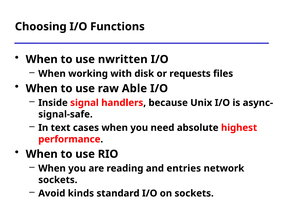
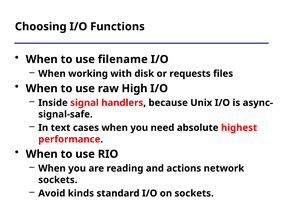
nwritten: nwritten -> filename
Able: Able -> High
entries: entries -> actions
